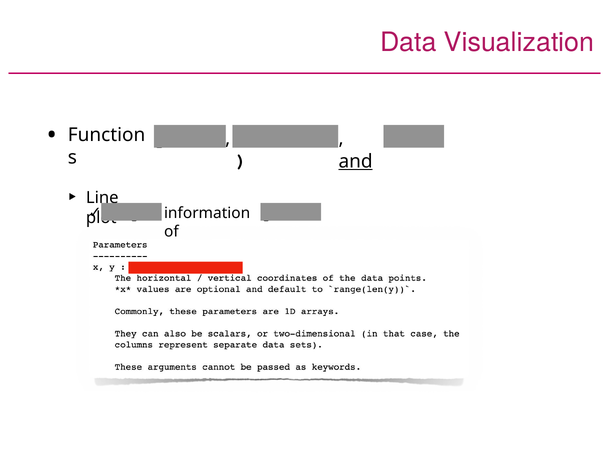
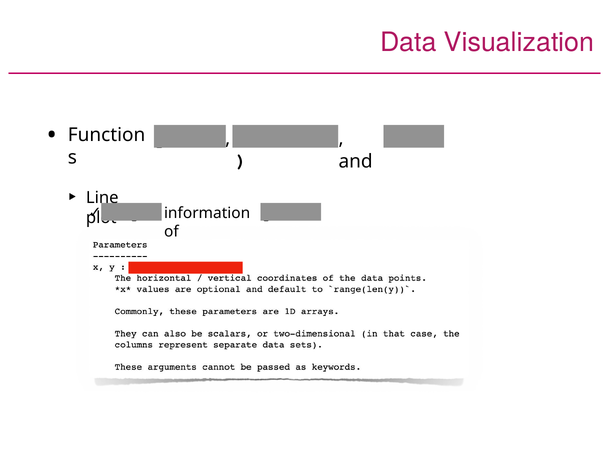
and underline: present -> none
